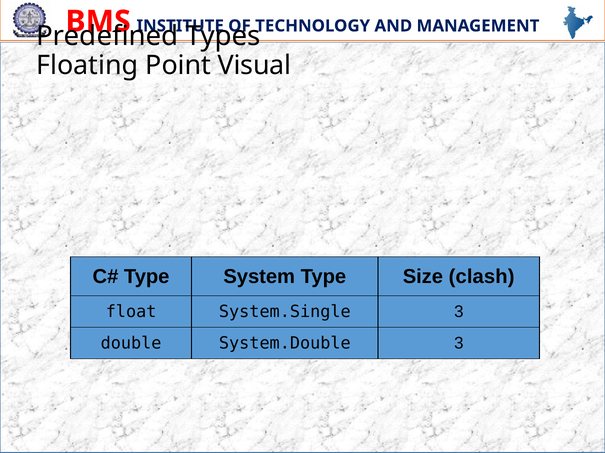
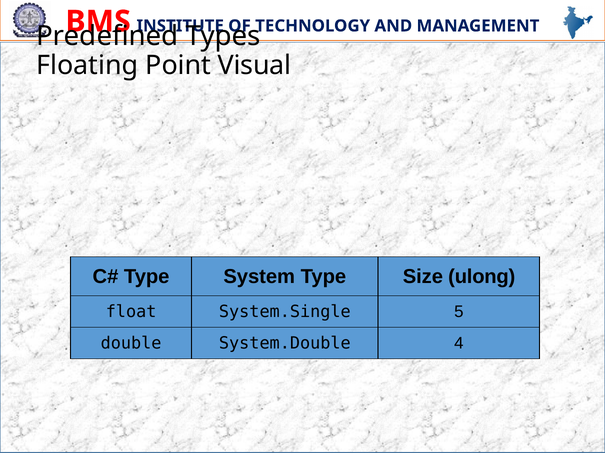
clash: clash -> ulong
System.Single 3: 3 -> 5
System.Double 3: 3 -> 4
